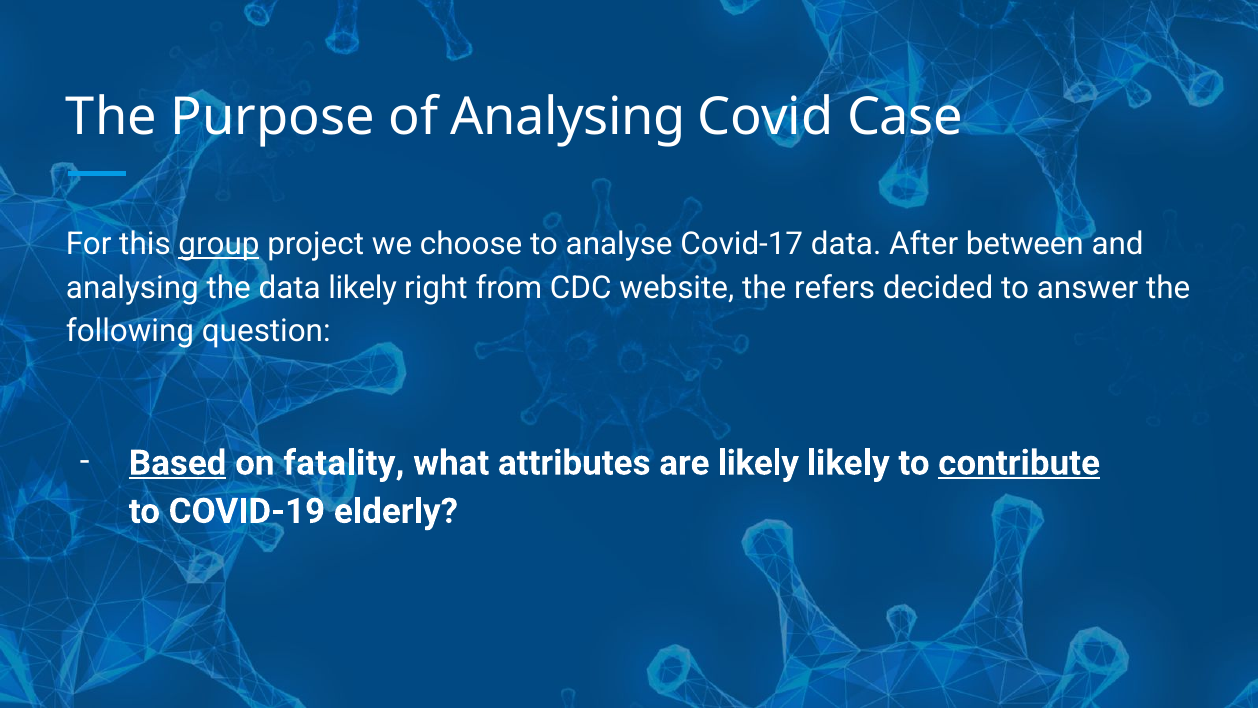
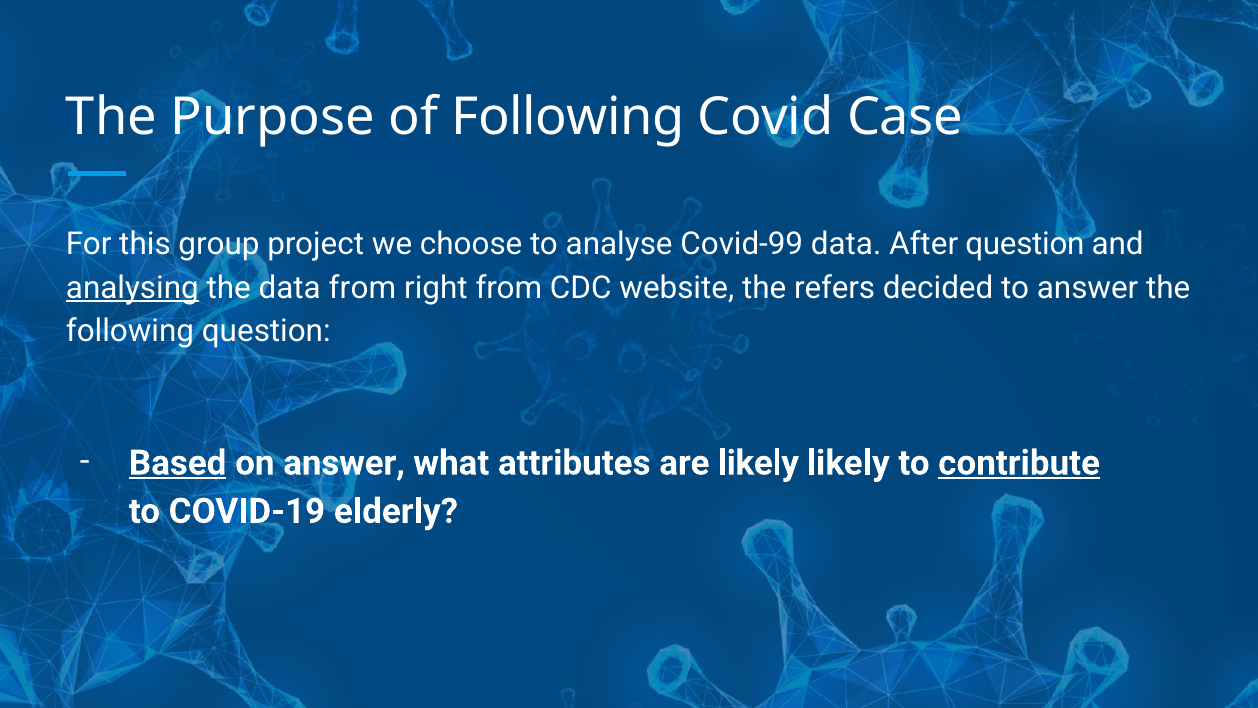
of Analysing: Analysing -> Following
group underline: present -> none
Covid-17: Covid-17 -> Covid-99
After between: between -> question
analysing at (132, 288) underline: none -> present
data likely: likely -> from
on fatality: fatality -> answer
